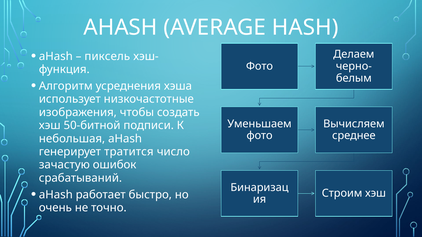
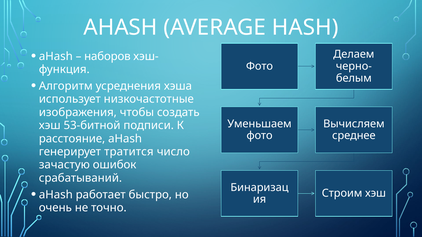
пиксель: пиксель -> наборов
50-битной: 50-битной -> 53-битной
небольшая: небольшая -> расстояние
